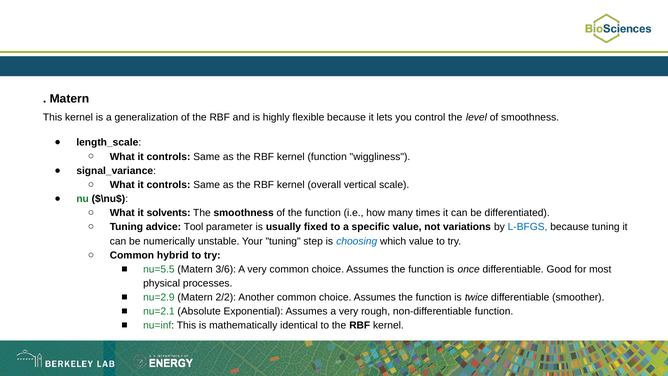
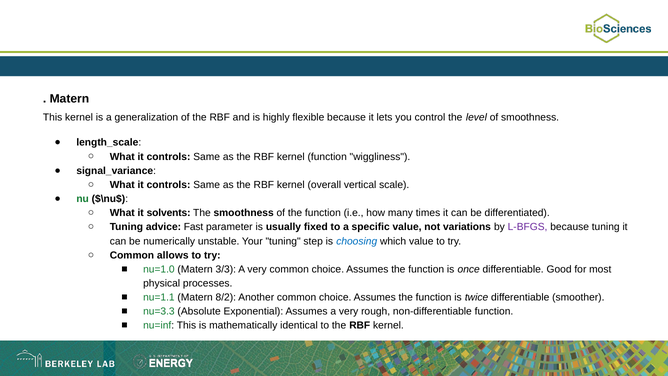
Tool: Tool -> Fast
L-BFGS colour: blue -> purple
hybrid: hybrid -> allows
nu=5.5: nu=5.5 -> nu=1.0
3/6: 3/6 -> 3/3
nu=2.9: nu=2.9 -> nu=1.1
2/2: 2/2 -> 8/2
nu=2.1: nu=2.1 -> nu=3.3
